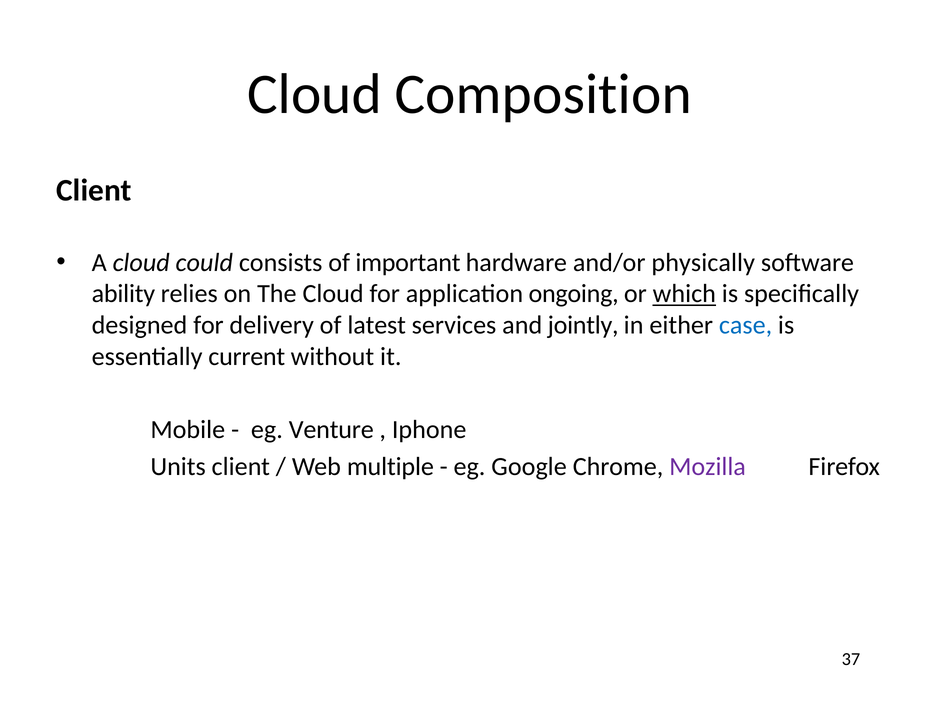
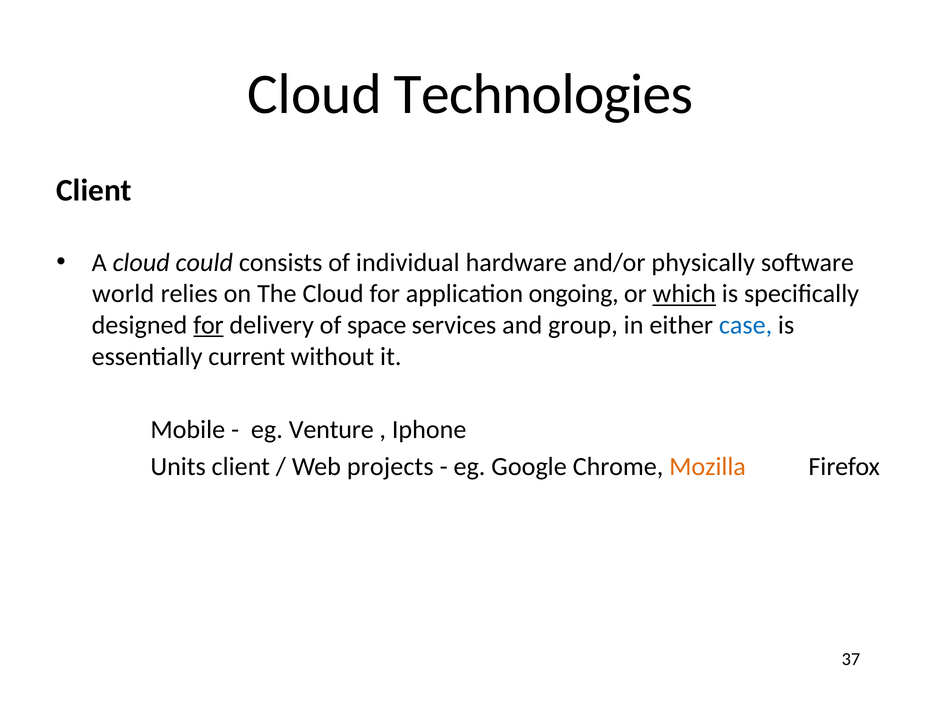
Composition: Composition -> Technologies
important: important -> individual
ability: ability -> world
for at (208, 325) underline: none -> present
latest: latest -> space
jointly: jointly -> group
multiple: multiple -> projects
Mozilla colour: purple -> orange
